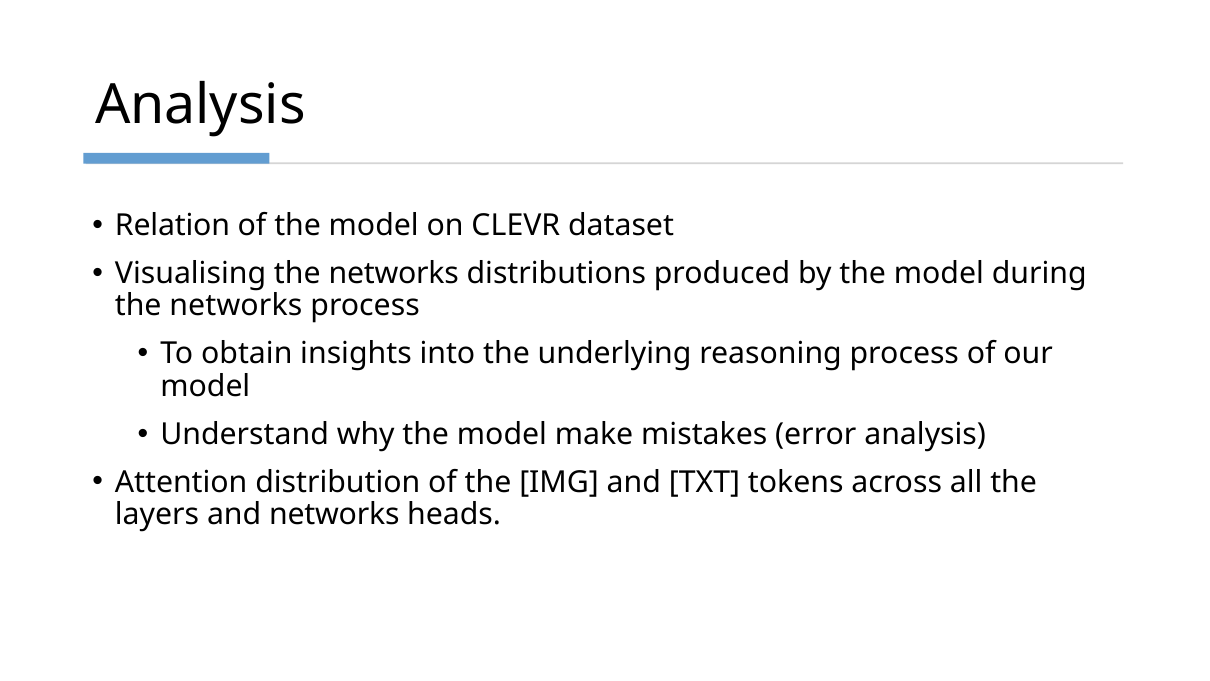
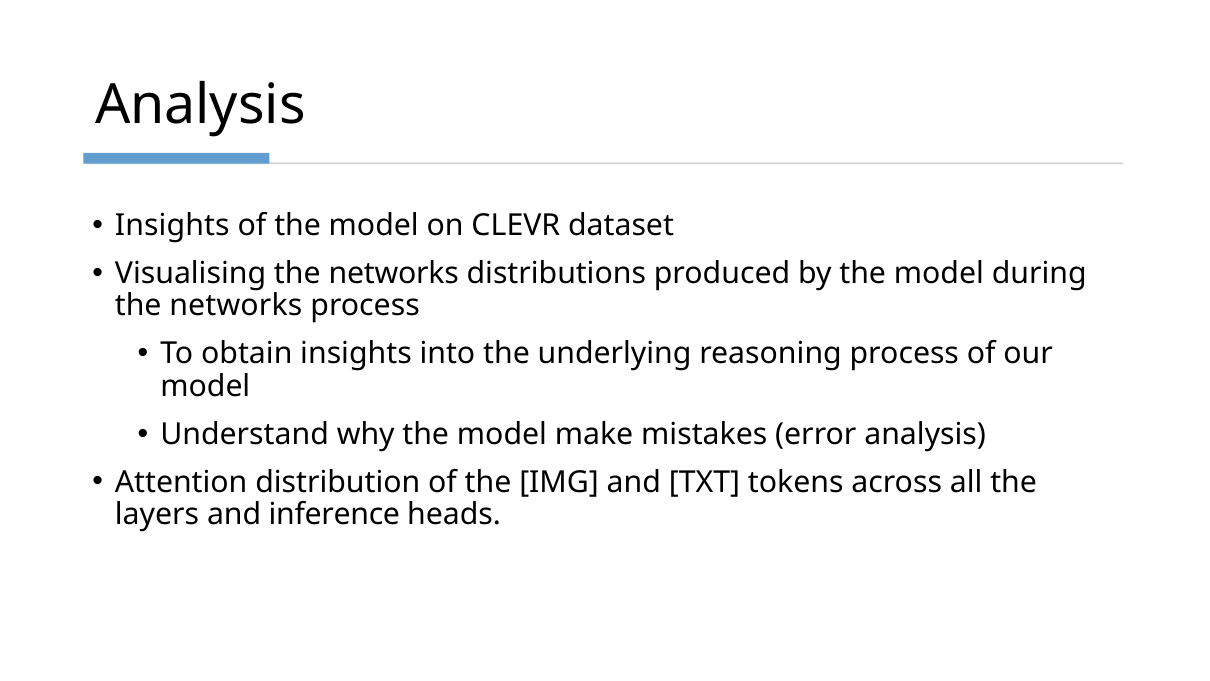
Relation at (172, 225): Relation -> Insights
and networks: networks -> inference
